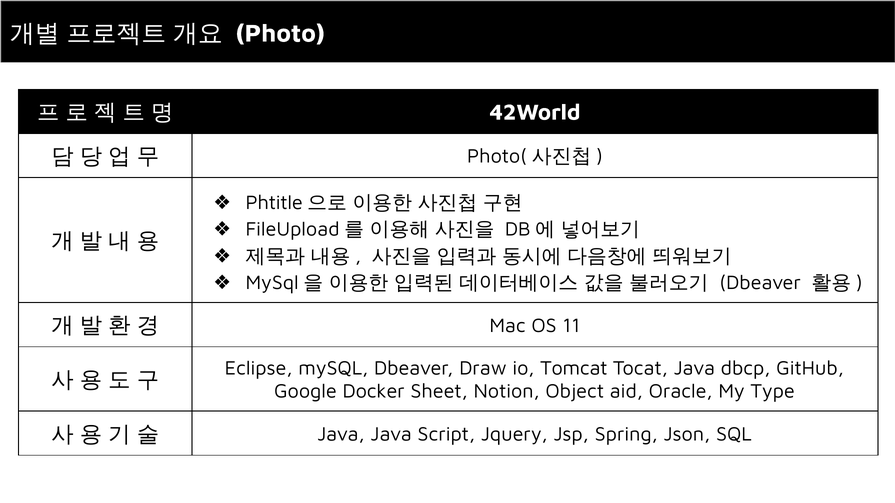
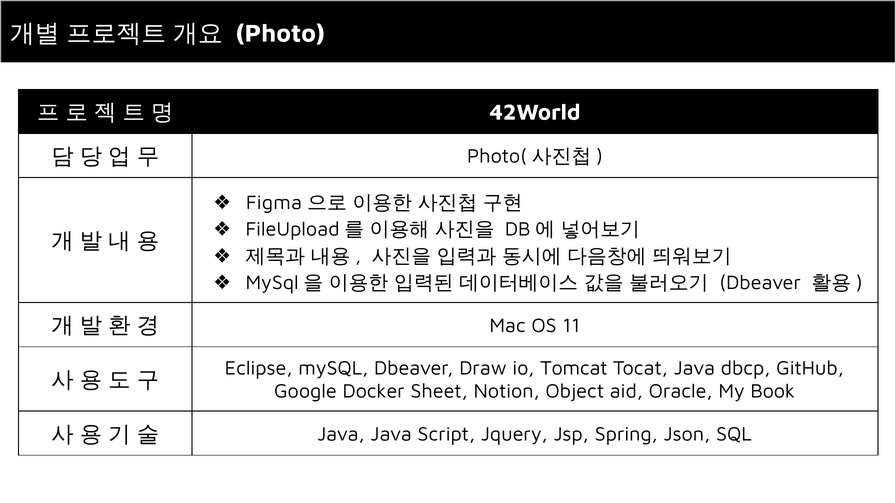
Phtitle: Phtitle -> Figma
Type: Type -> Book
